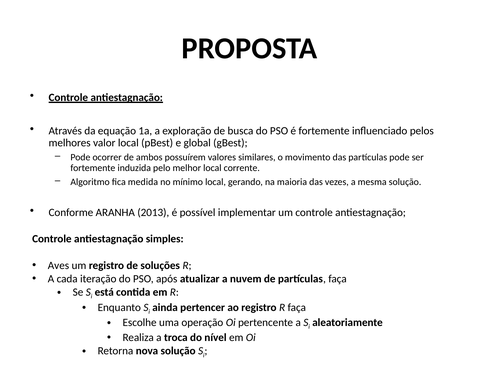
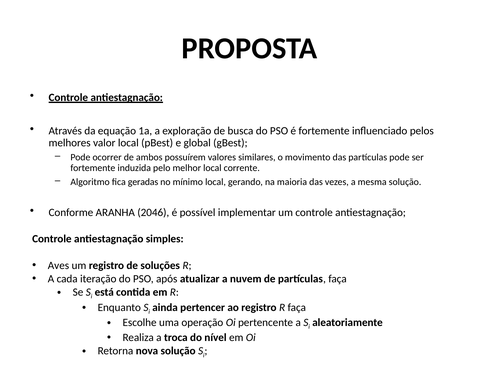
medida: medida -> geradas
2013: 2013 -> 2046
